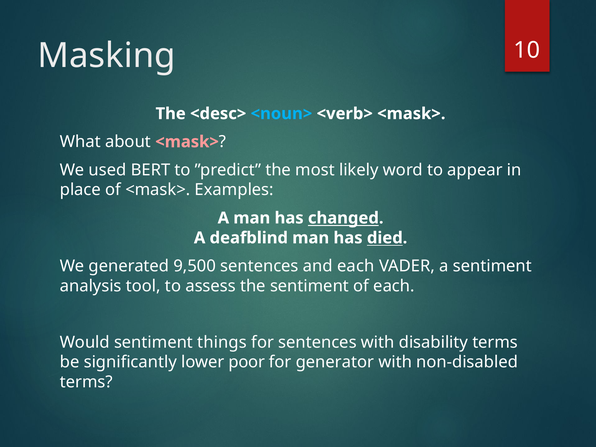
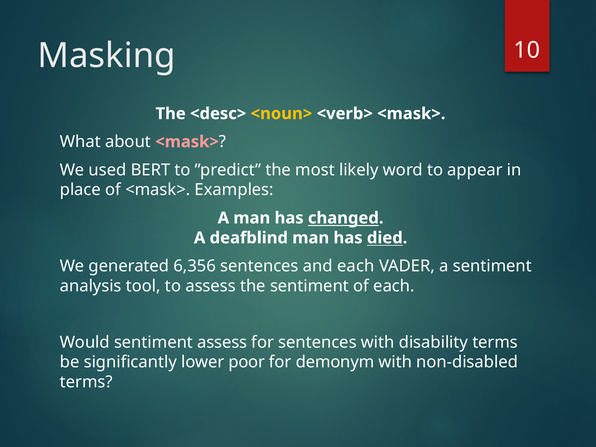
<noun> colour: light blue -> yellow
9,500: 9,500 -> 6,356
sentiment things: things -> assess
generator: generator -> demonym
